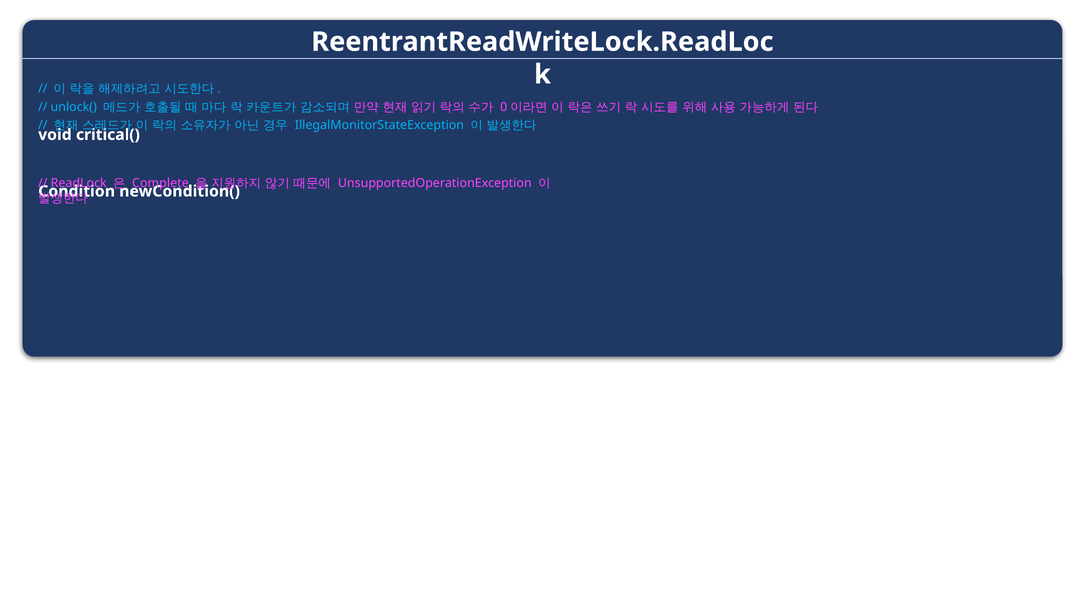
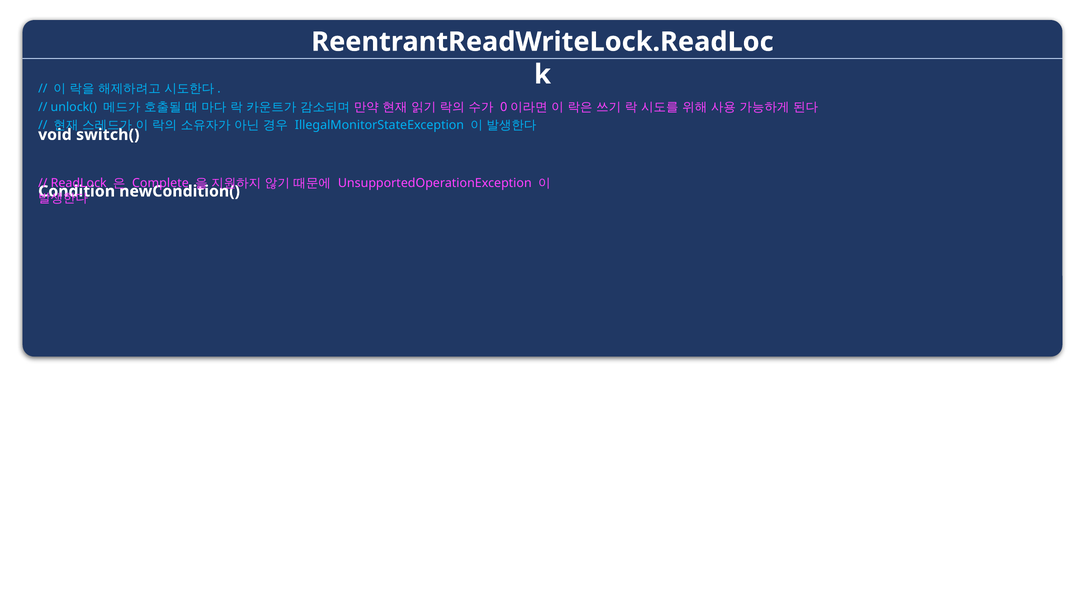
critical(: critical( -> switch(
